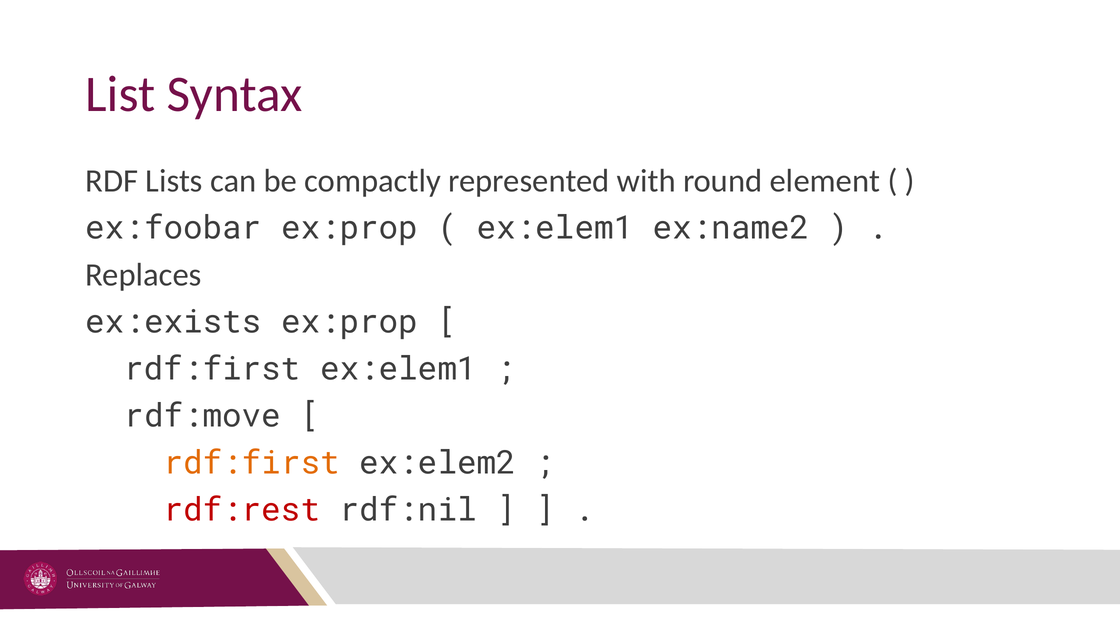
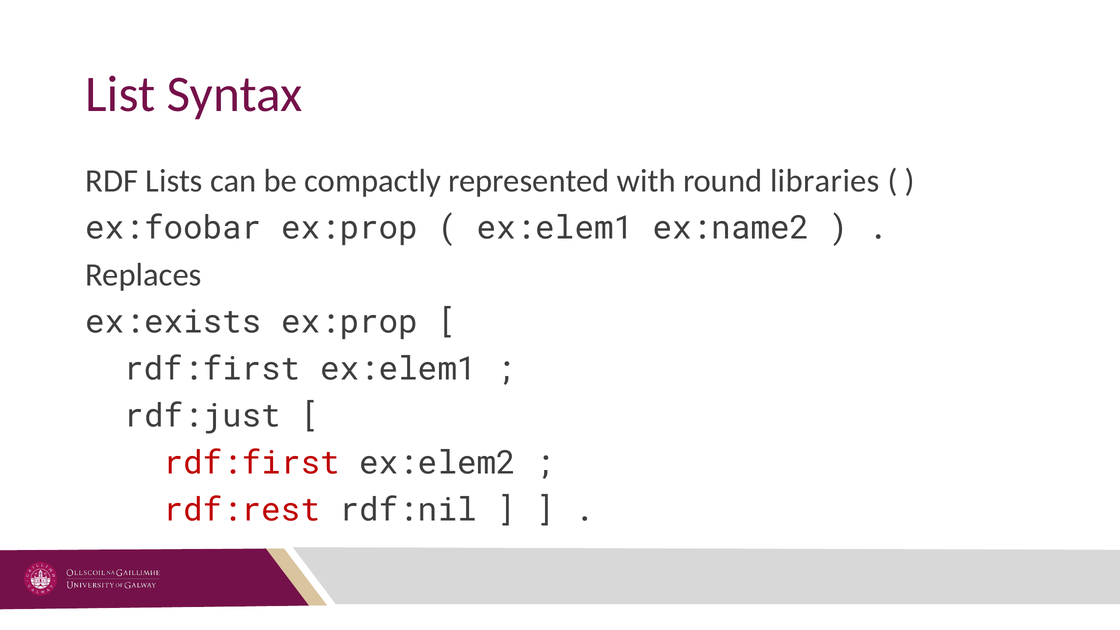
element: element -> libraries
rdf:move: rdf:move -> rdf:just
rdf:first at (252, 463) colour: orange -> red
